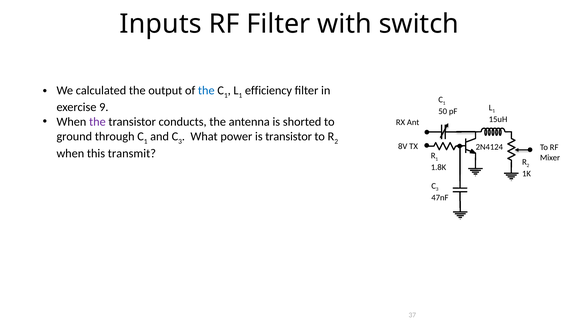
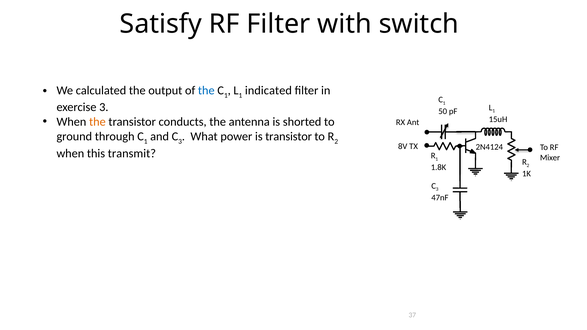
Inputs: Inputs -> Satisfy
efficiency: efficiency -> indicated
exercise 9: 9 -> 3
the at (97, 122) colour: purple -> orange
